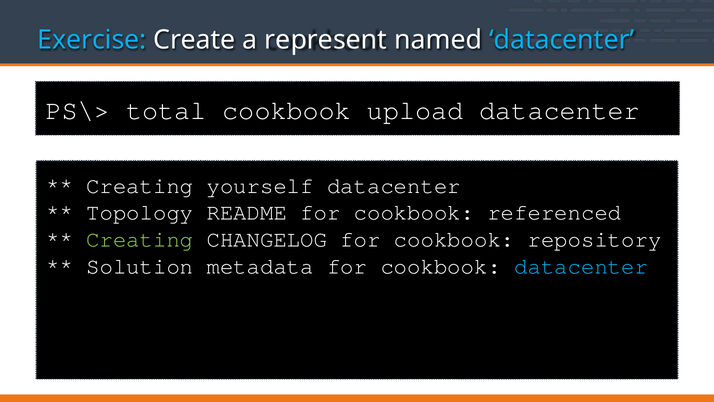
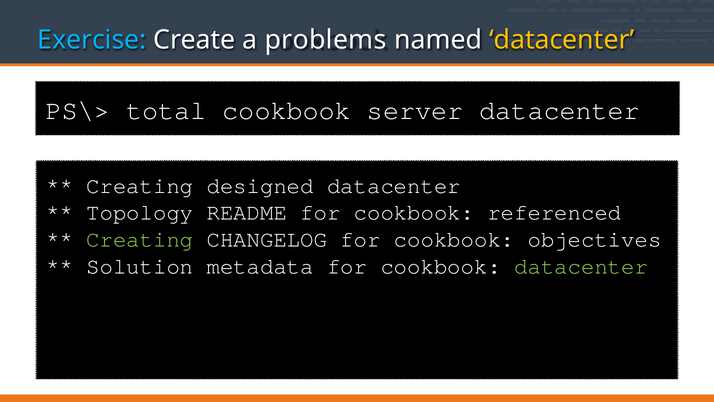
represent: represent -> problems
datacenter at (562, 40) colour: light blue -> yellow
upload: upload -> server
yourself: yourself -> designed
repository: repository -> objectives
datacenter at (581, 266) colour: light blue -> light green
